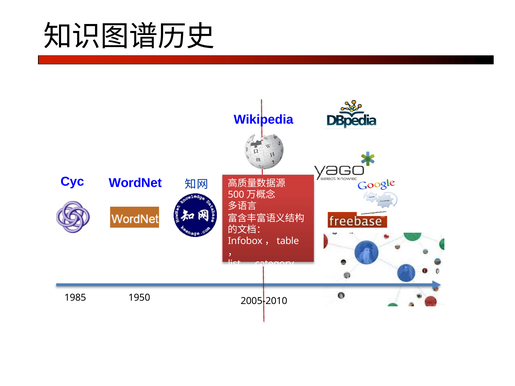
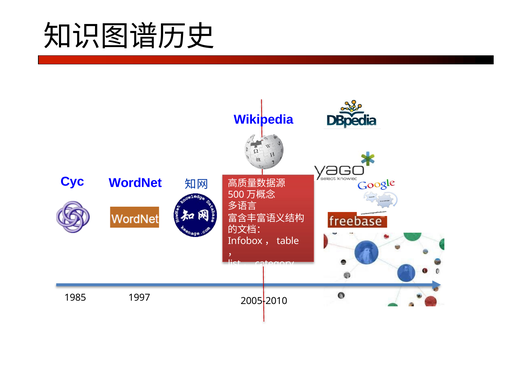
1950: 1950 -> 1997
